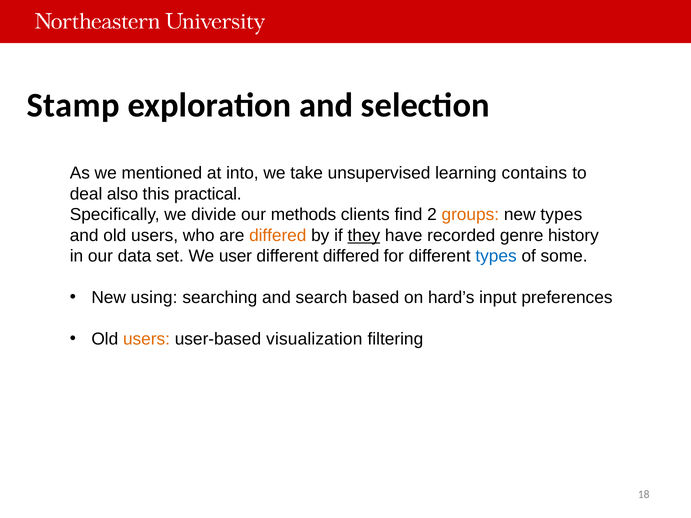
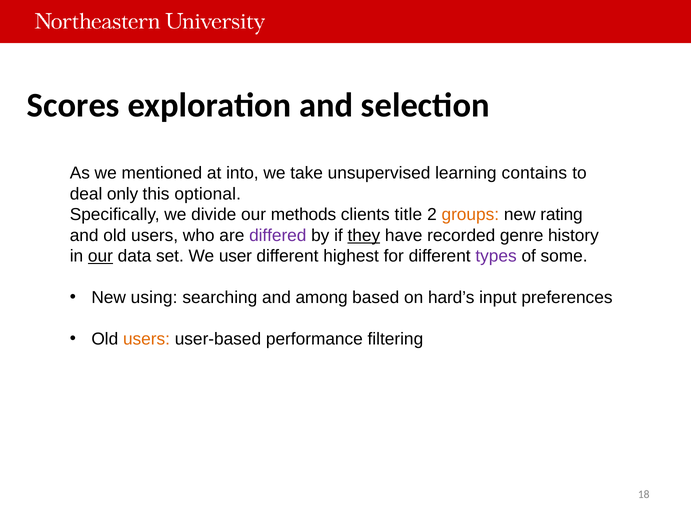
Stamp: Stamp -> Scores
also: also -> only
practical: practical -> optional
find: find -> title
new types: types -> rating
differed at (278, 236) colour: orange -> purple
our at (100, 256) underline: none -> present
different differed: differed -> highest
types at (496, 256) colour: blue -> purple
search: search -> among
visualization: visualization -> performance
